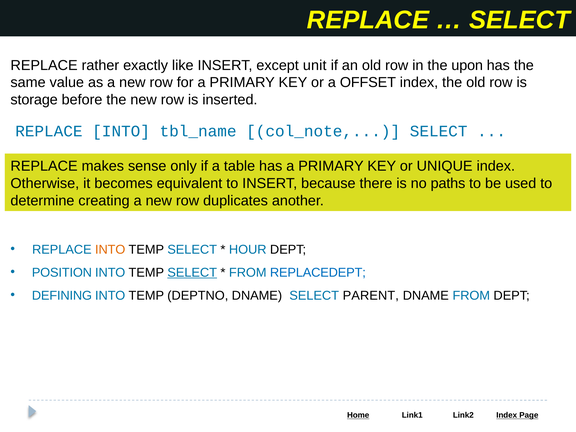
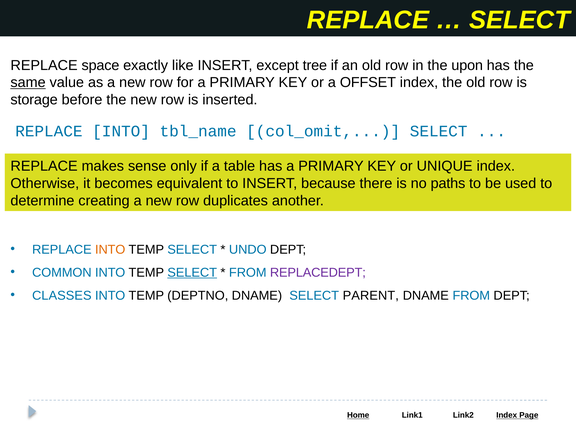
rather: rather -> space
unit: unit -> tree
same underline: none -> present
col_note: col_note -> col_omit
HOUR: HOUR -> UNDO
POSITION: POSITION -> COMMON
REPLACEDEPT colour: blue -> purple
DEFINING: DEFINING -> CLASSES
